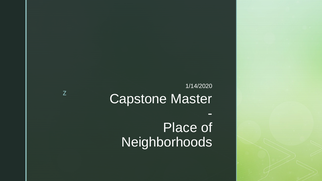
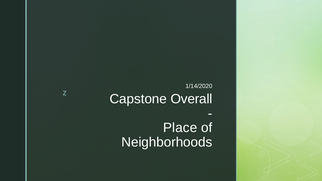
Master: Master -> Overall
